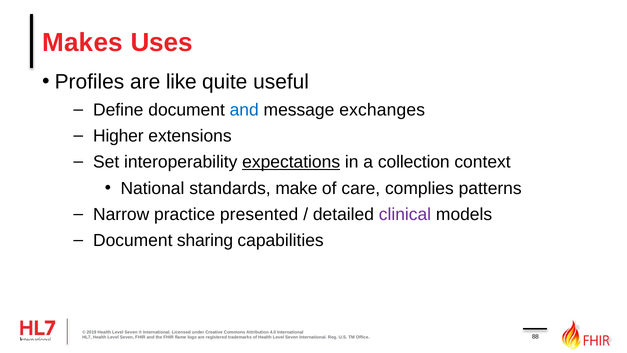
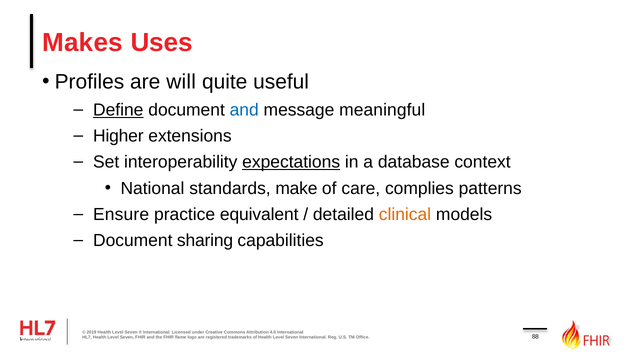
like: like -> will
Define underline: none -> present
exchanges: exchanges -> meaningful
collection: collection -> database
Narrow: Narrow -> Ensure
presented: presented -> equivalent
clinical colour: purple -> orange
